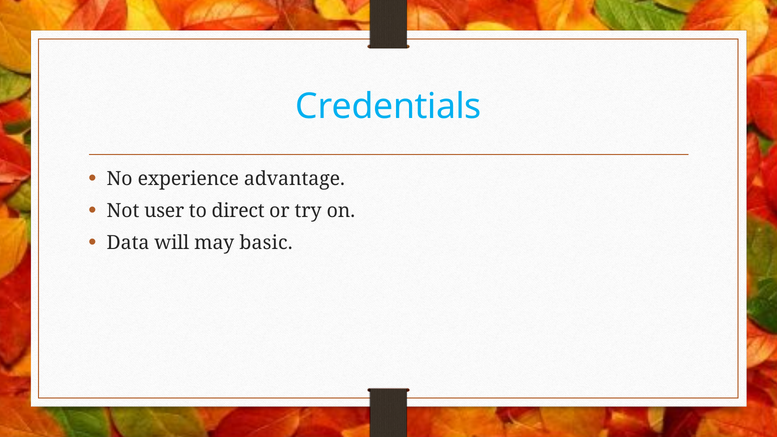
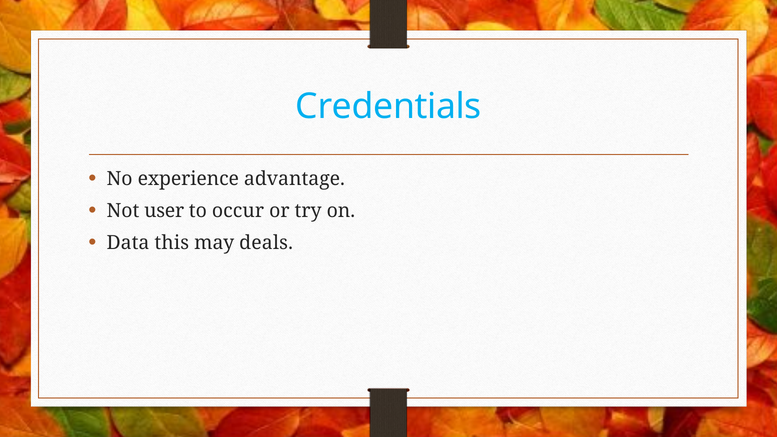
direct: direct -> occur
will: will -> this
basic: basic -> deals
